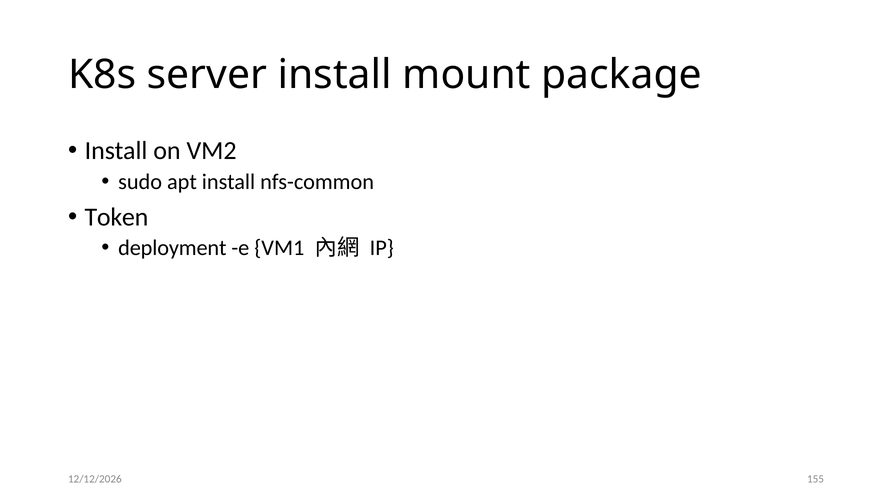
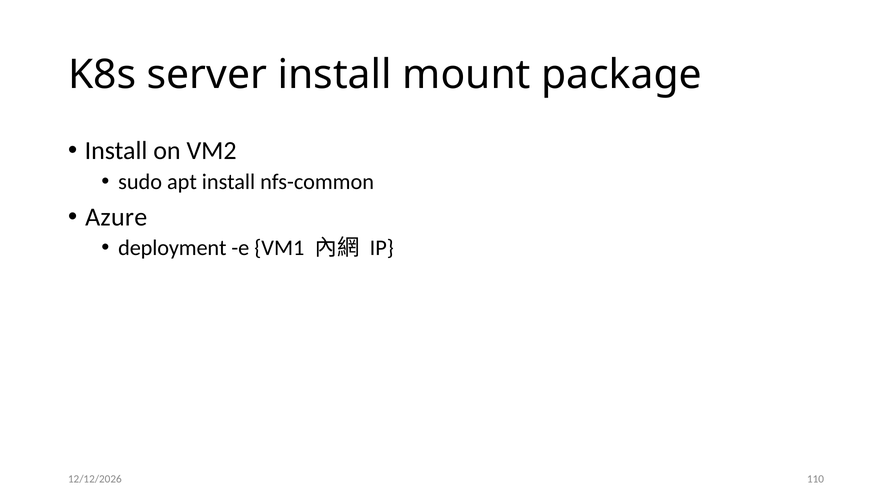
Token: Token -> Azure
155: 155 -> 110
